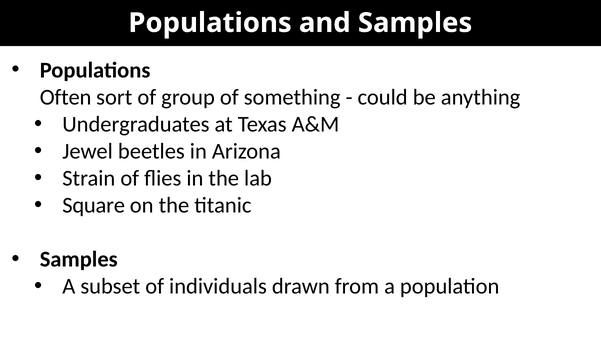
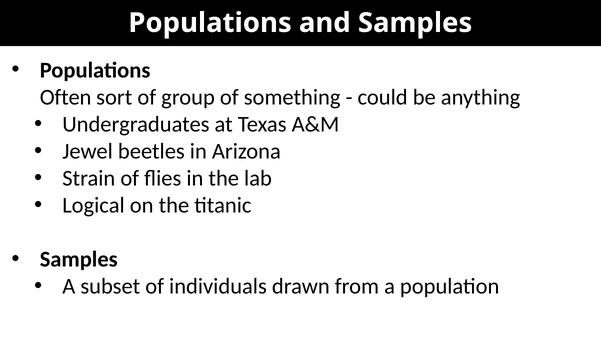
Square: Square -> Logical
